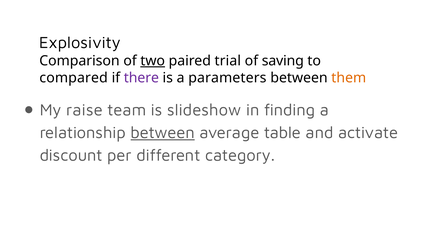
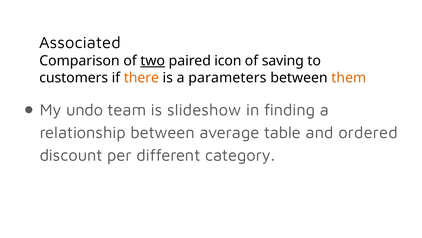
Explosivity: Explosivity -> Associated
trial: trial -> icon
compared: compared -> customers
there colour: purple -> orange
raise: raise -> undo
between at (163, 132) underline: present -> none
activate: activate -> ordered
